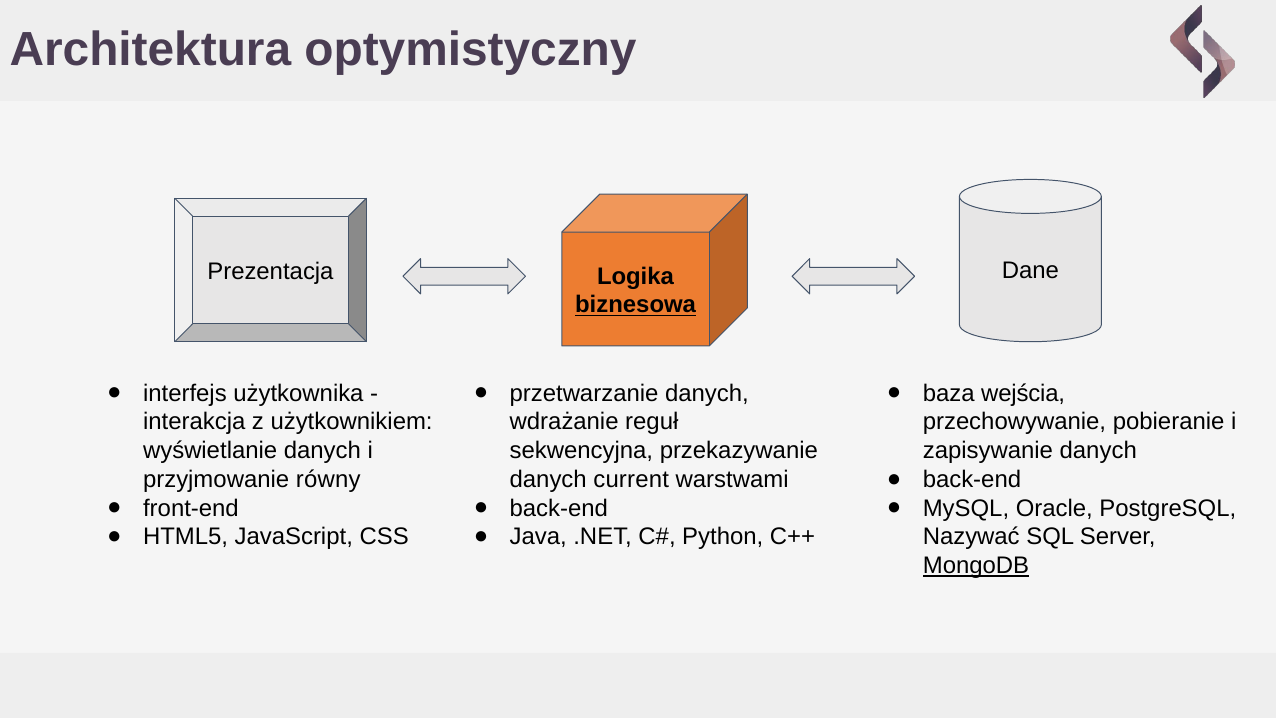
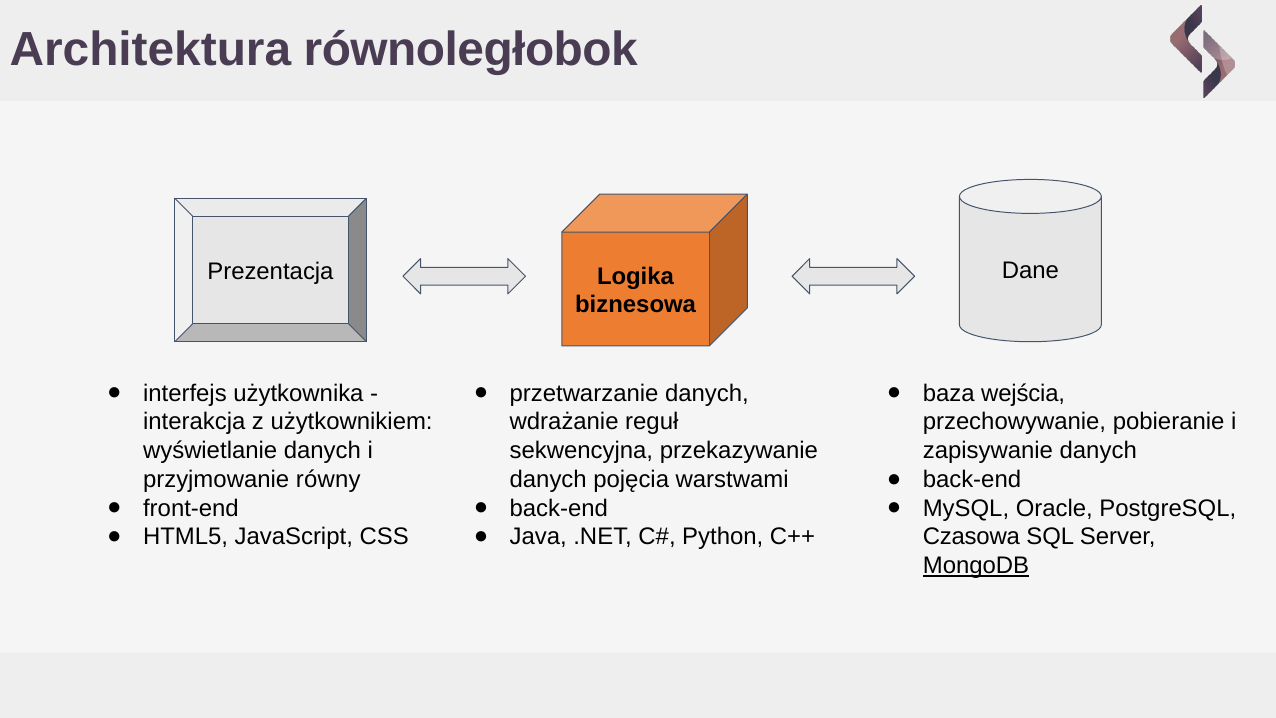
optymistyczny: optymistyczny -> równoległobok
biznesowa underline: present -> none
current: current -> pojęcia
Nazywać: Nazywać -> Czasowa
